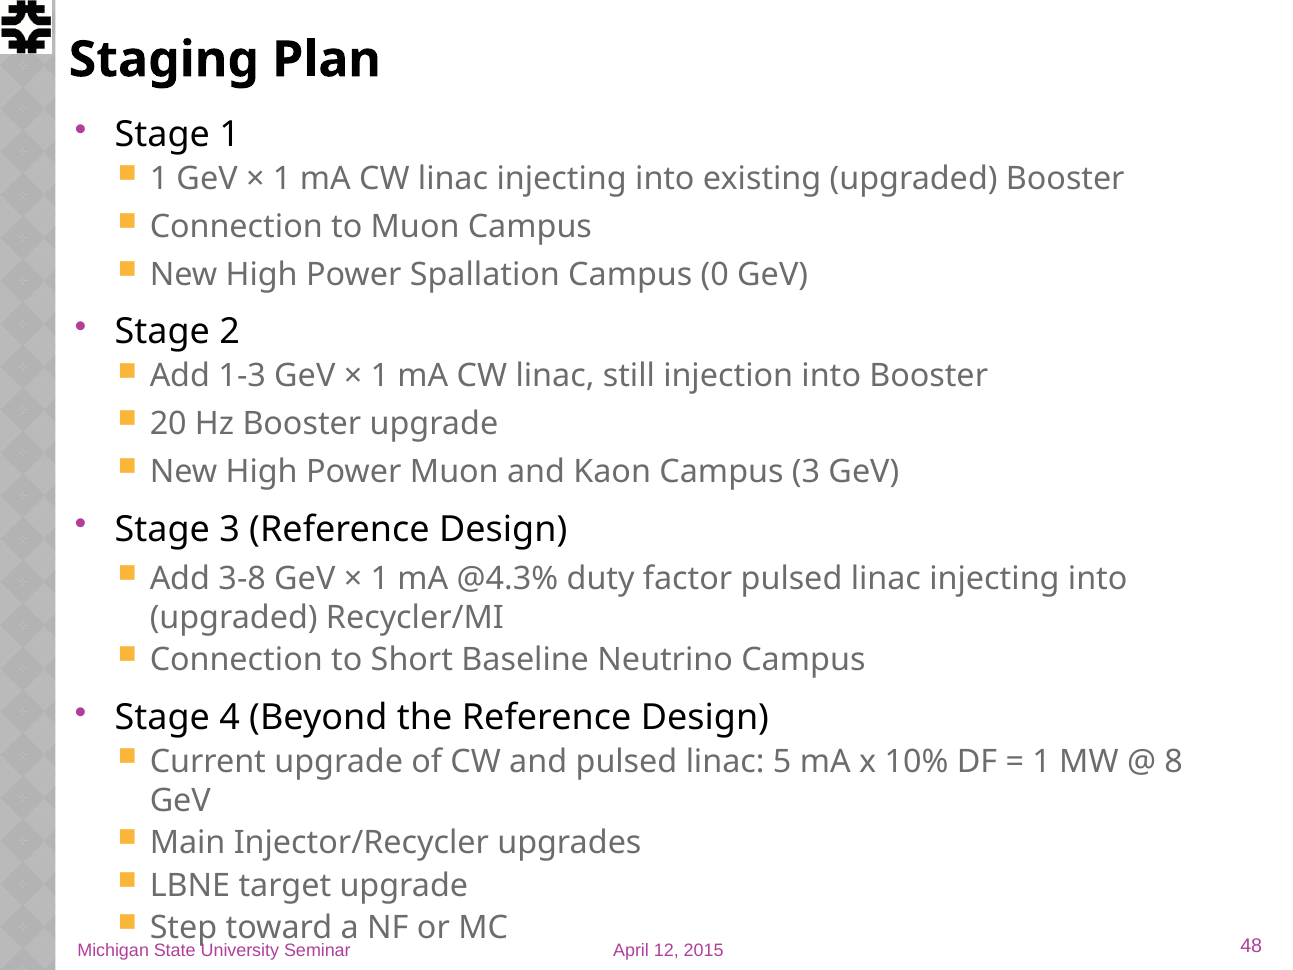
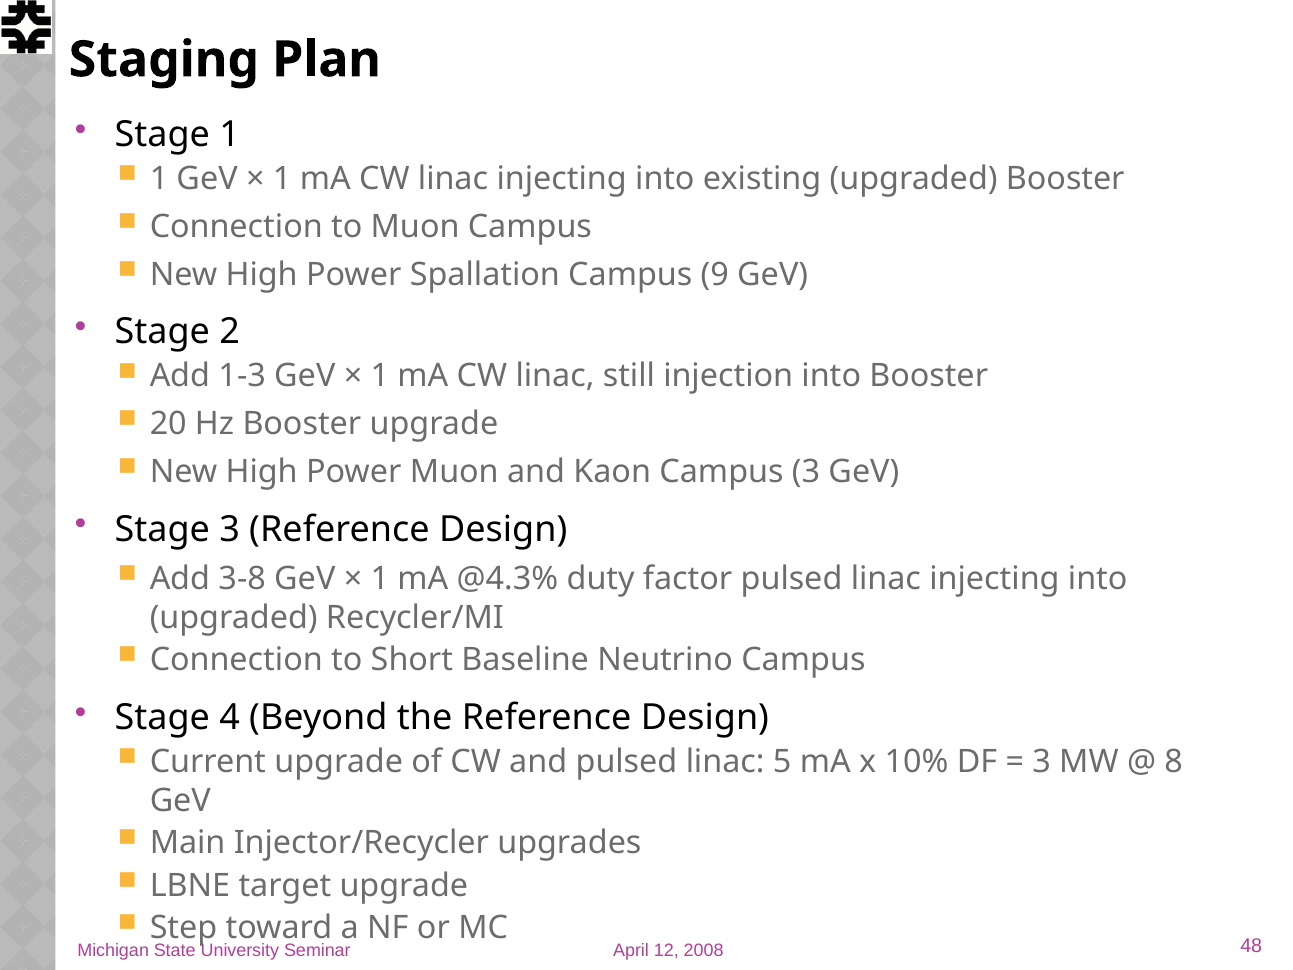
0: 0 -> 9
1 at (1042, 762): 1 -> 3
2015: 2015 -> 2008
